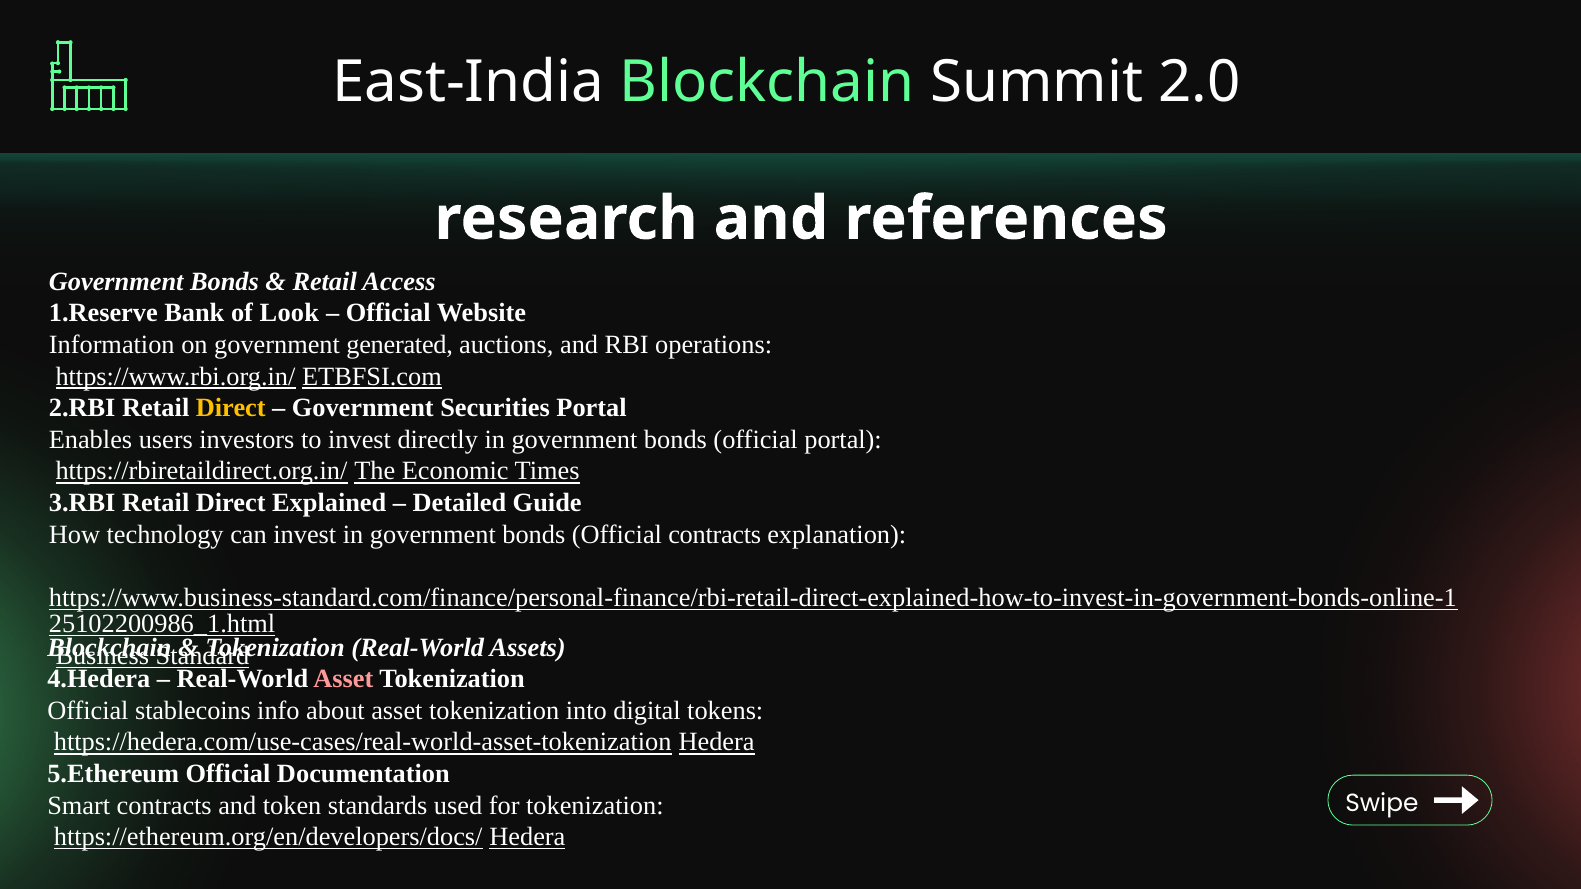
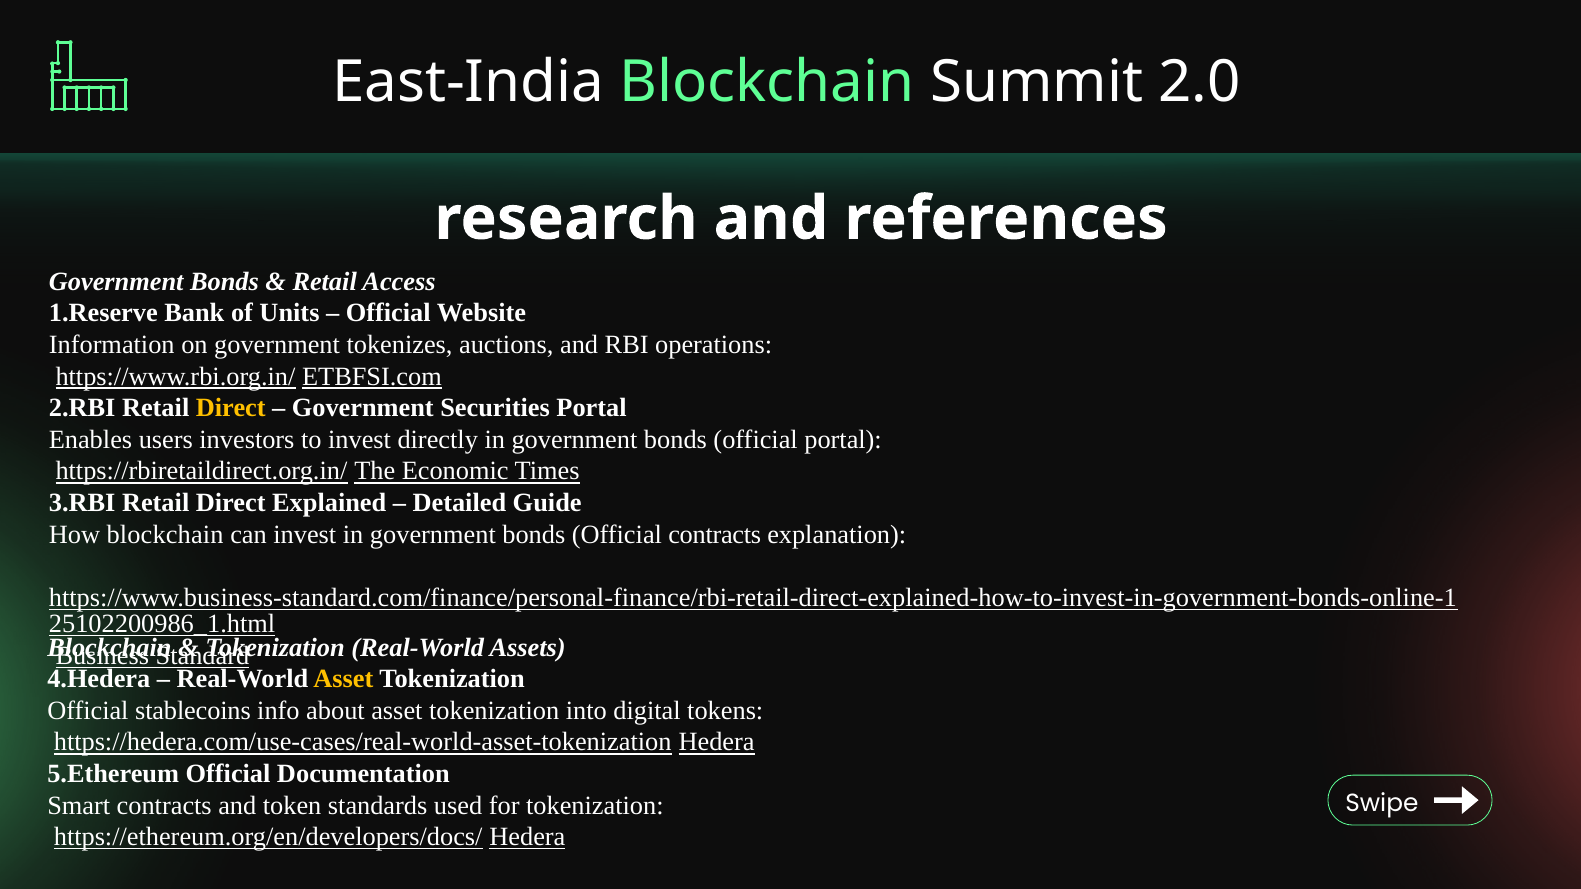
Look: Look -> Units
generated: generated -> tokenizes
How technology: technology -> blockchain
Asset at (343, 679) colour: pink -> yellow
